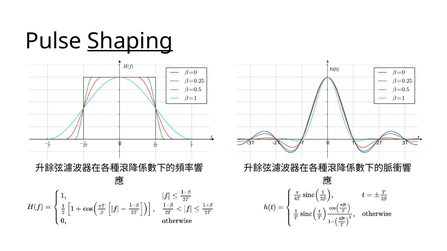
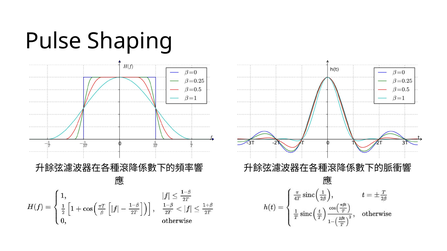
Shaping underline: present -> none
